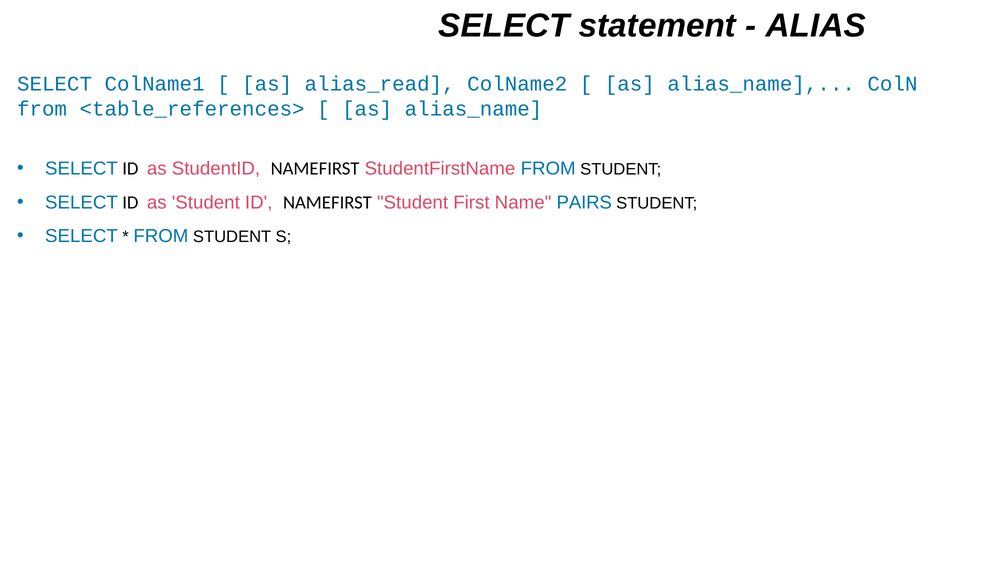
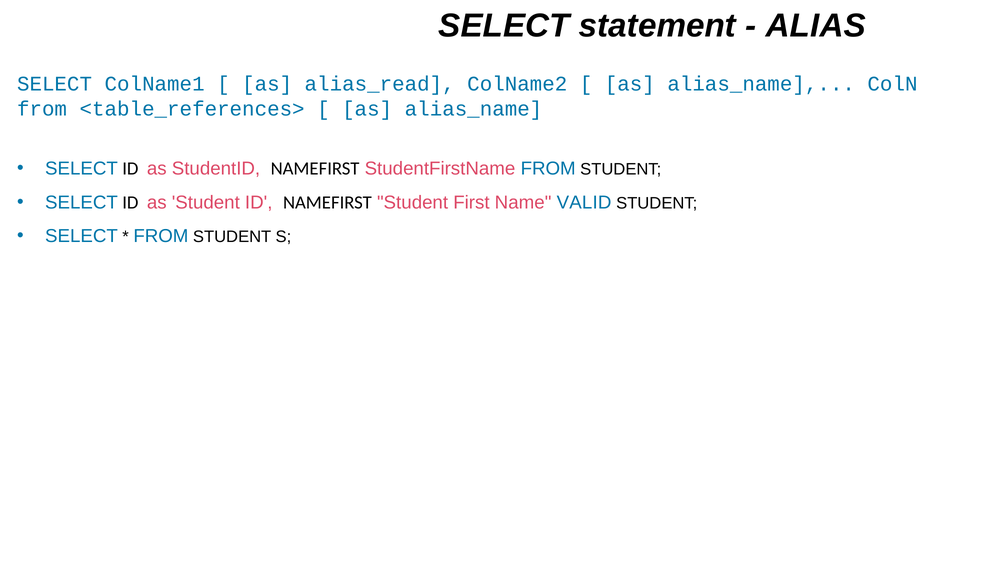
PAIRS: PAIRS -> VALID
